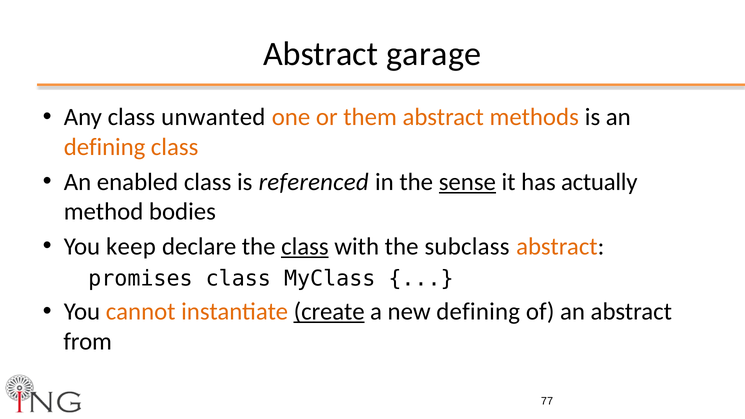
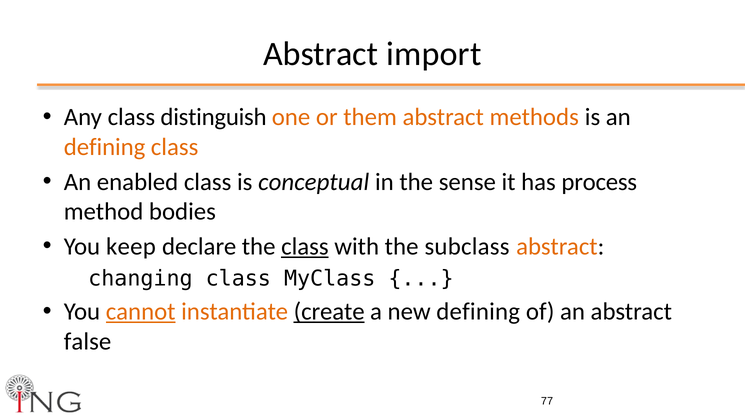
garage: garage -> import
unwanted: unwanted -> distinguish
referenced: referenced -> conceptual
sense underline: present -> none
actually: actually -> process
promises: promises -> changing
cannot underline: none -> present
from: from -> false
